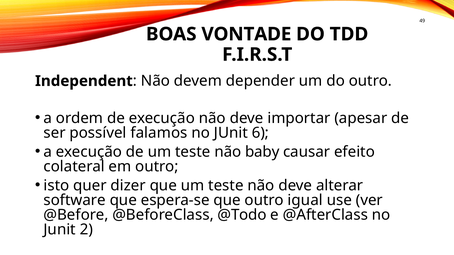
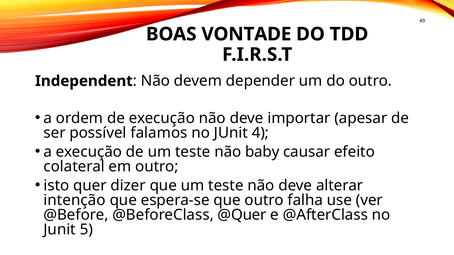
6: 6 -> 4
software: software -> intenção
igual: igual -> falha
@Todo: @Todo -> @Quer
2: 2 -> 5
